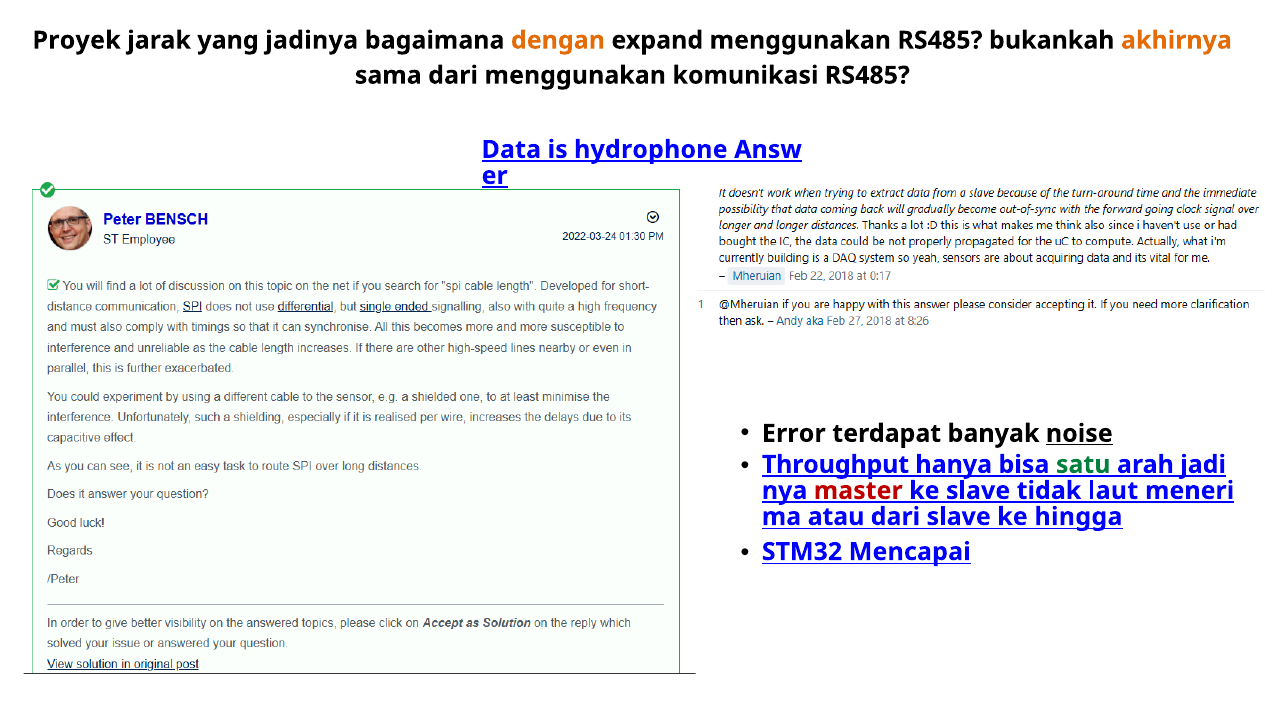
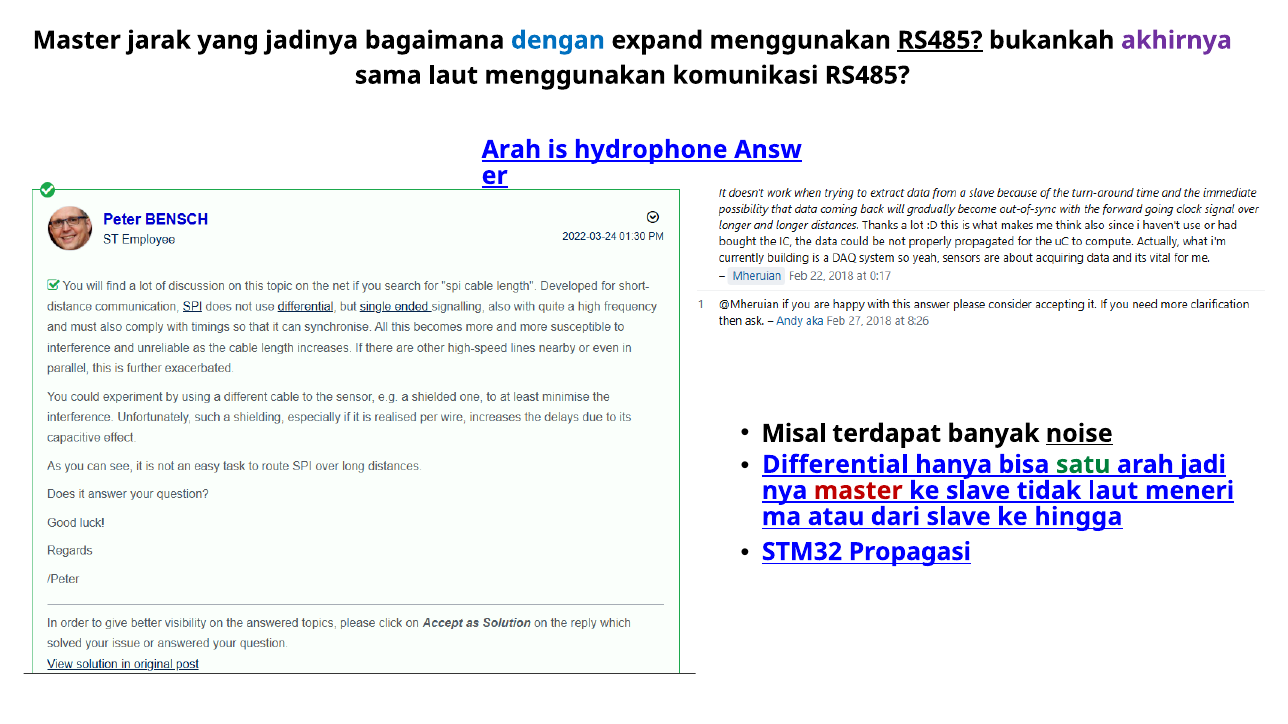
Proyek at (77, 40): Proyek -> Master
dengan colour: orange -> blue
RS485 at (940, 40) underline: none -> present
akhirnya colour: orange -> purple
sama dari: dari -> laut
Data at (511, 150): Data -> Arah
Error: Error -> Misal
Throughput: Throughput -> Differential
Mencapai: Mencapai -> Propagasi
